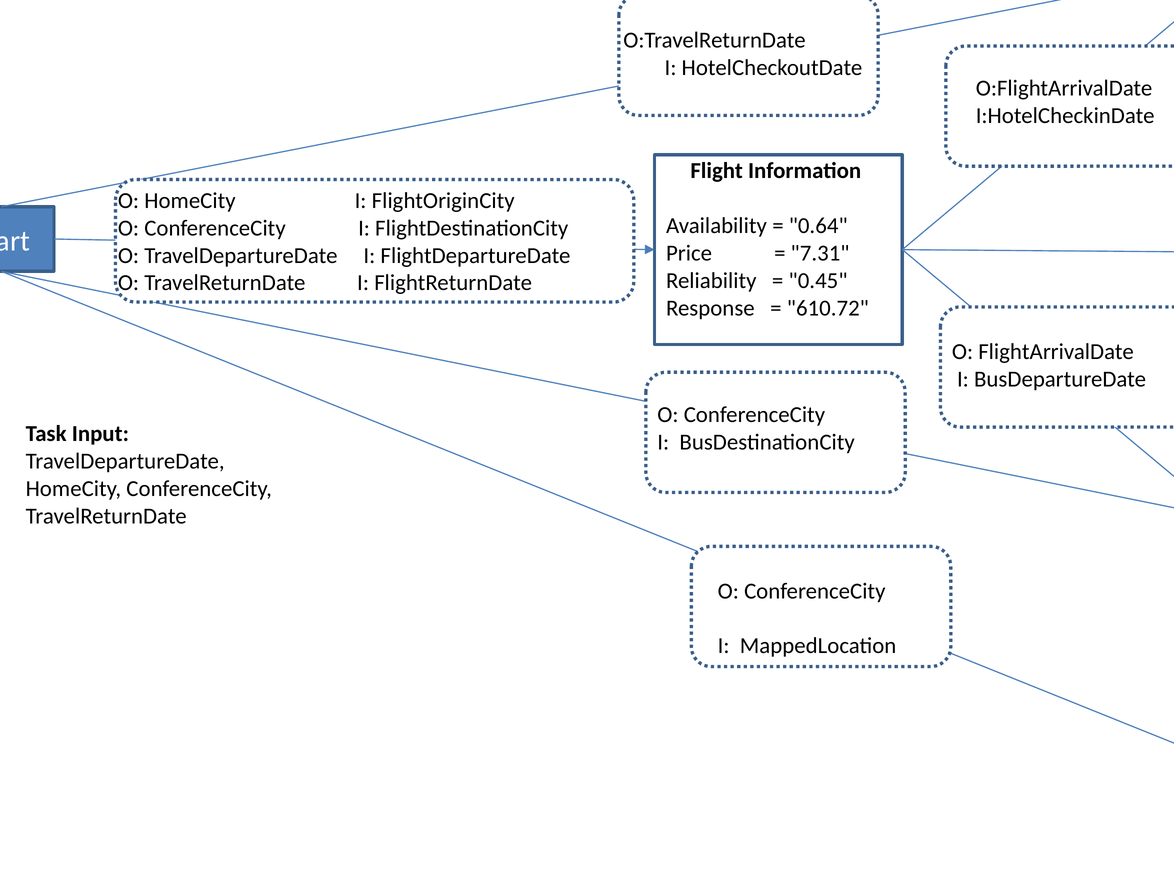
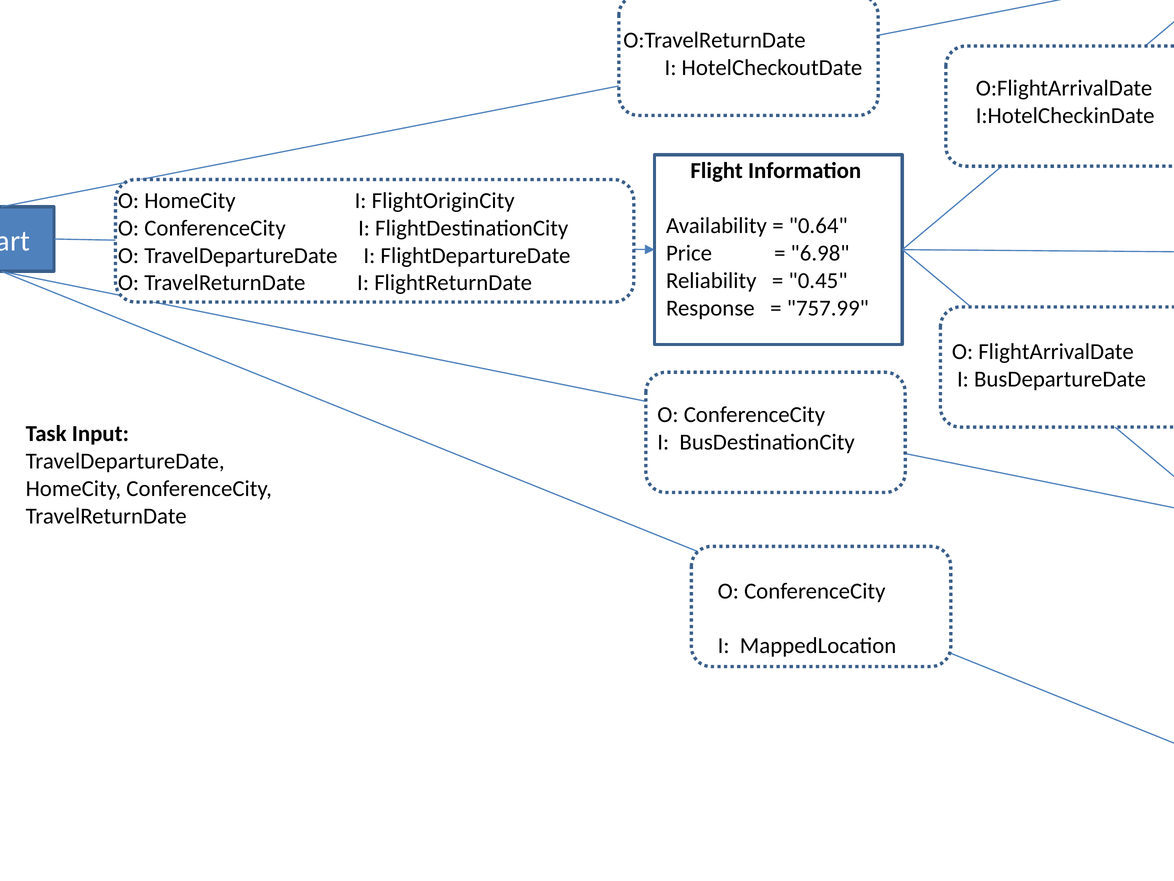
7.31: 7.31 -> 6.98
610.72: 610.72 -> 757.99
